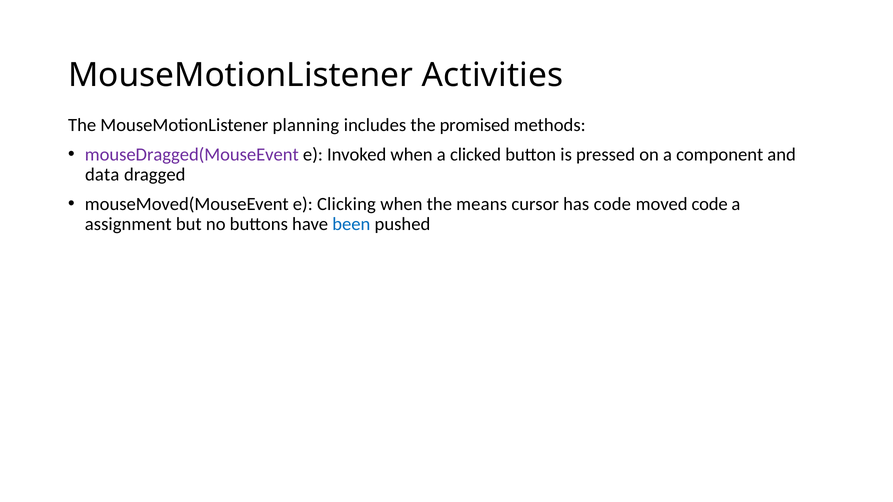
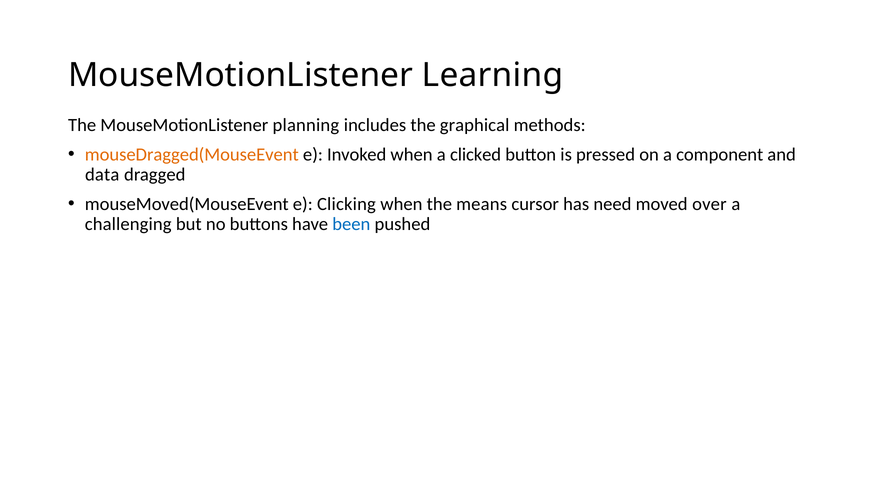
Activities: Activities -> Learning
promised: promised -> graphical
mouseDragged(MouseEvent colour: purple -> orange
has code: code -> need
moved code: code -> over
assignment: assignment -> challenging
